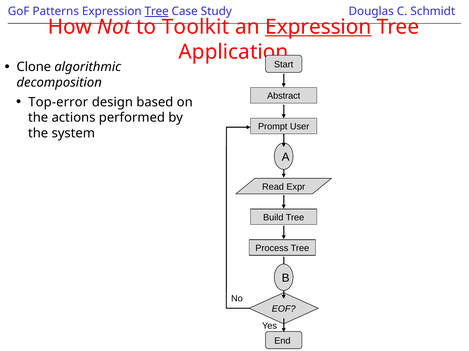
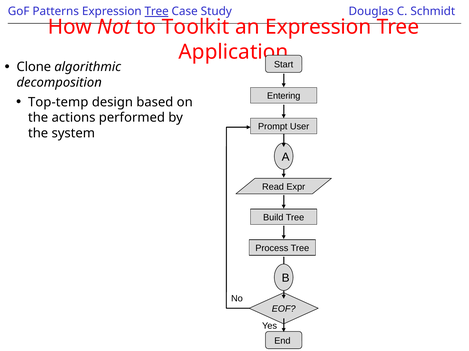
Expression at (318, 27) underline: present -> none
Abstract: Abstract -> Entering
Top-error: Top-error -> Top-temp
